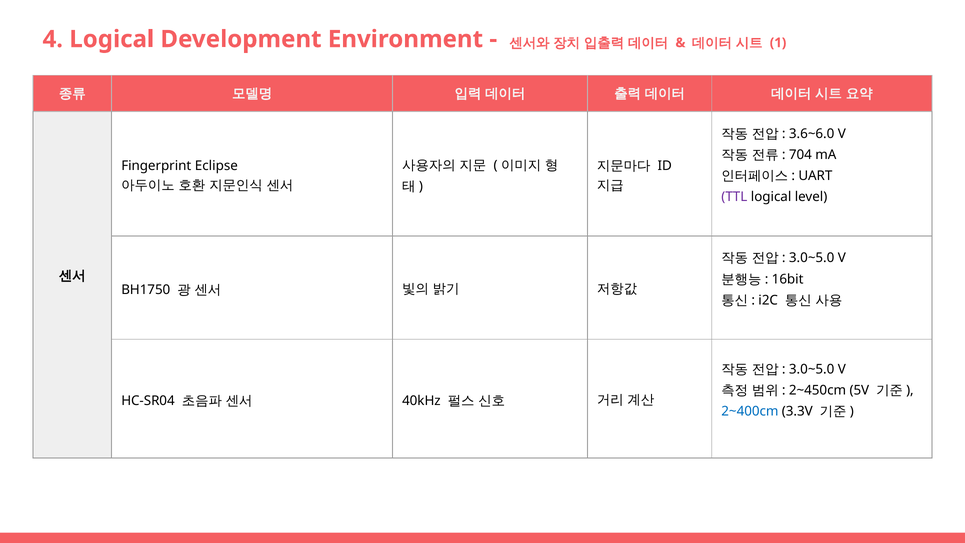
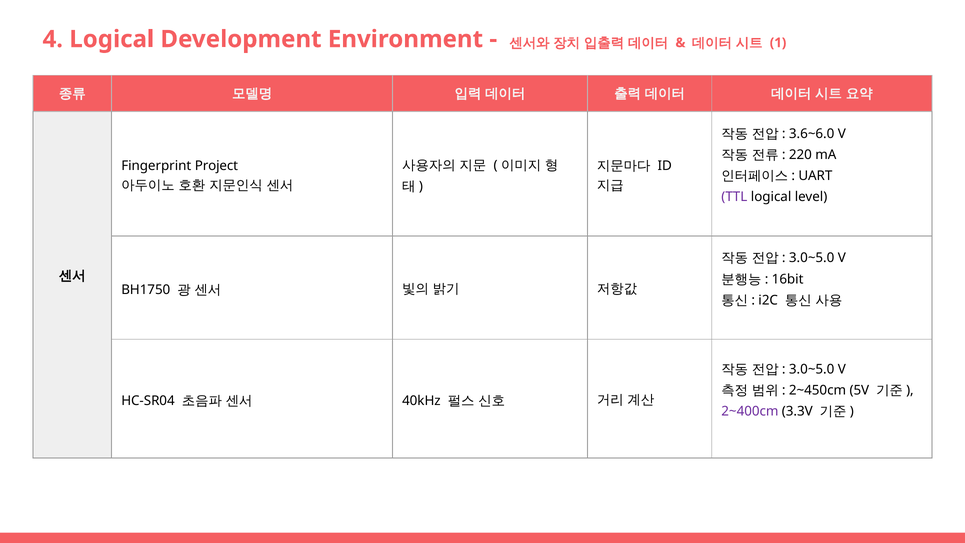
704: 704 -> 220
Eclipse: Eclipse -> Project
2~400cm colour: blue -> purple
